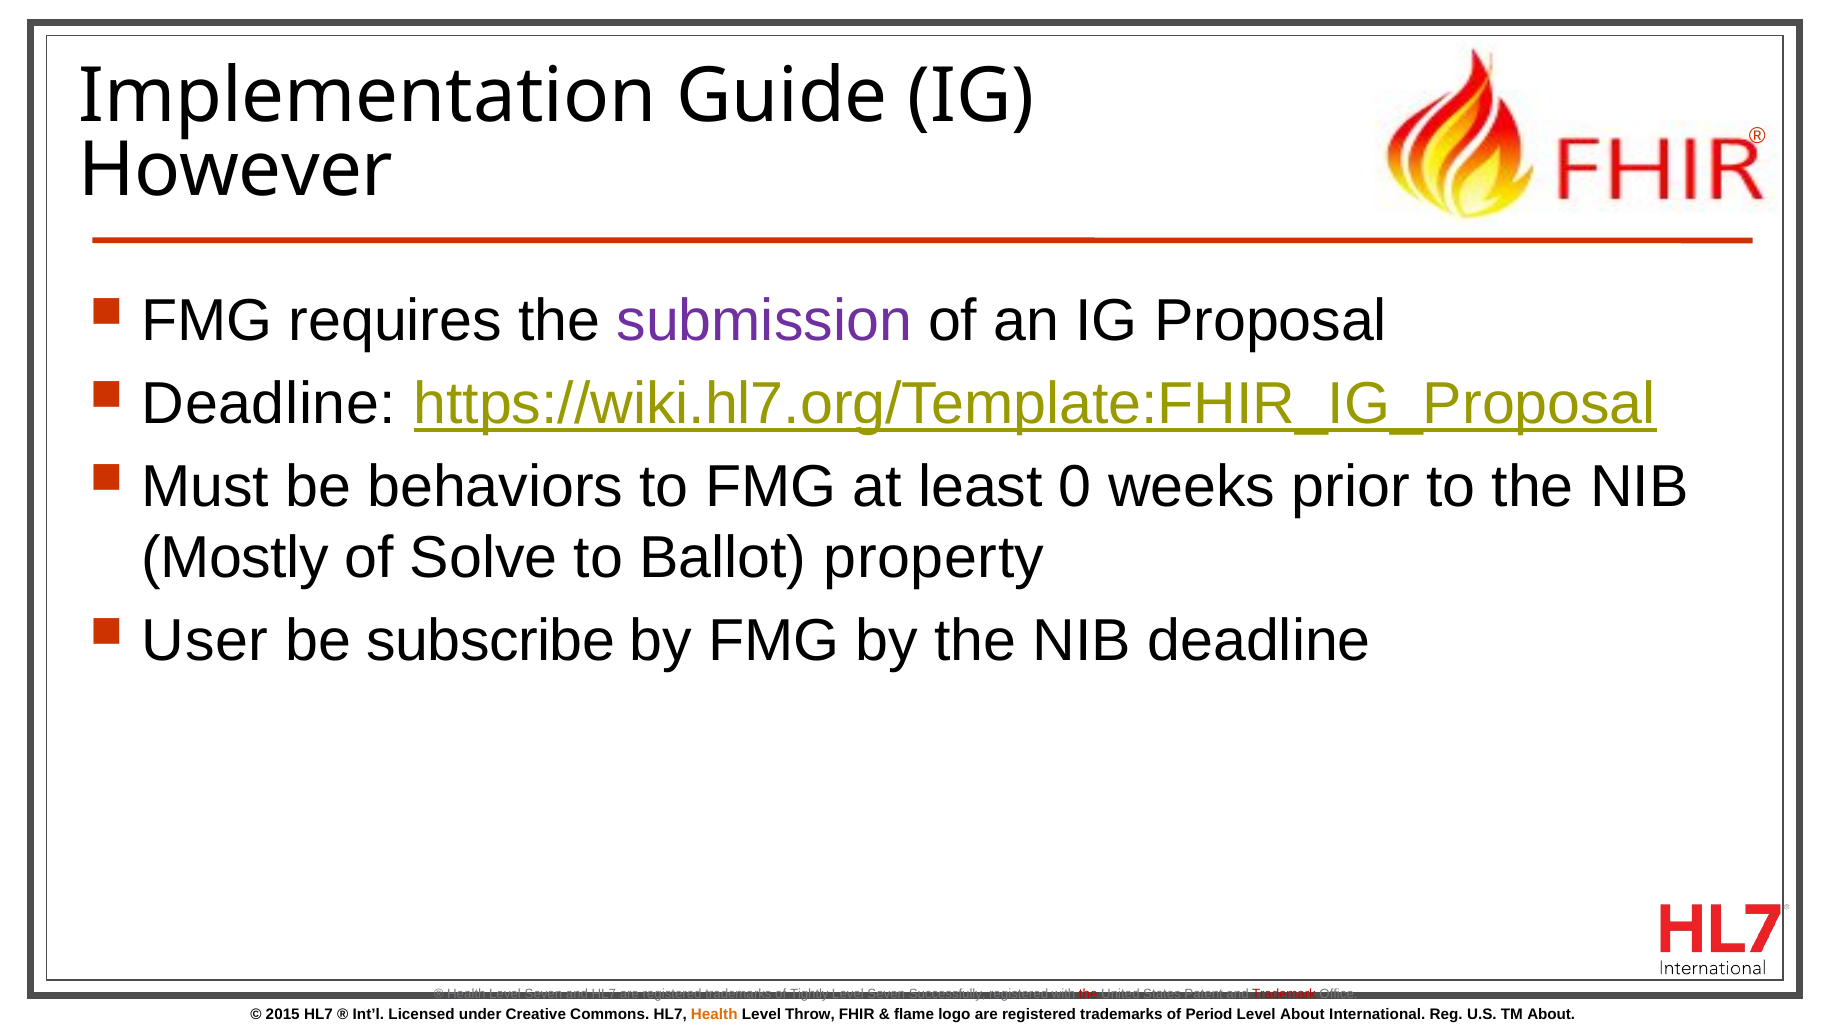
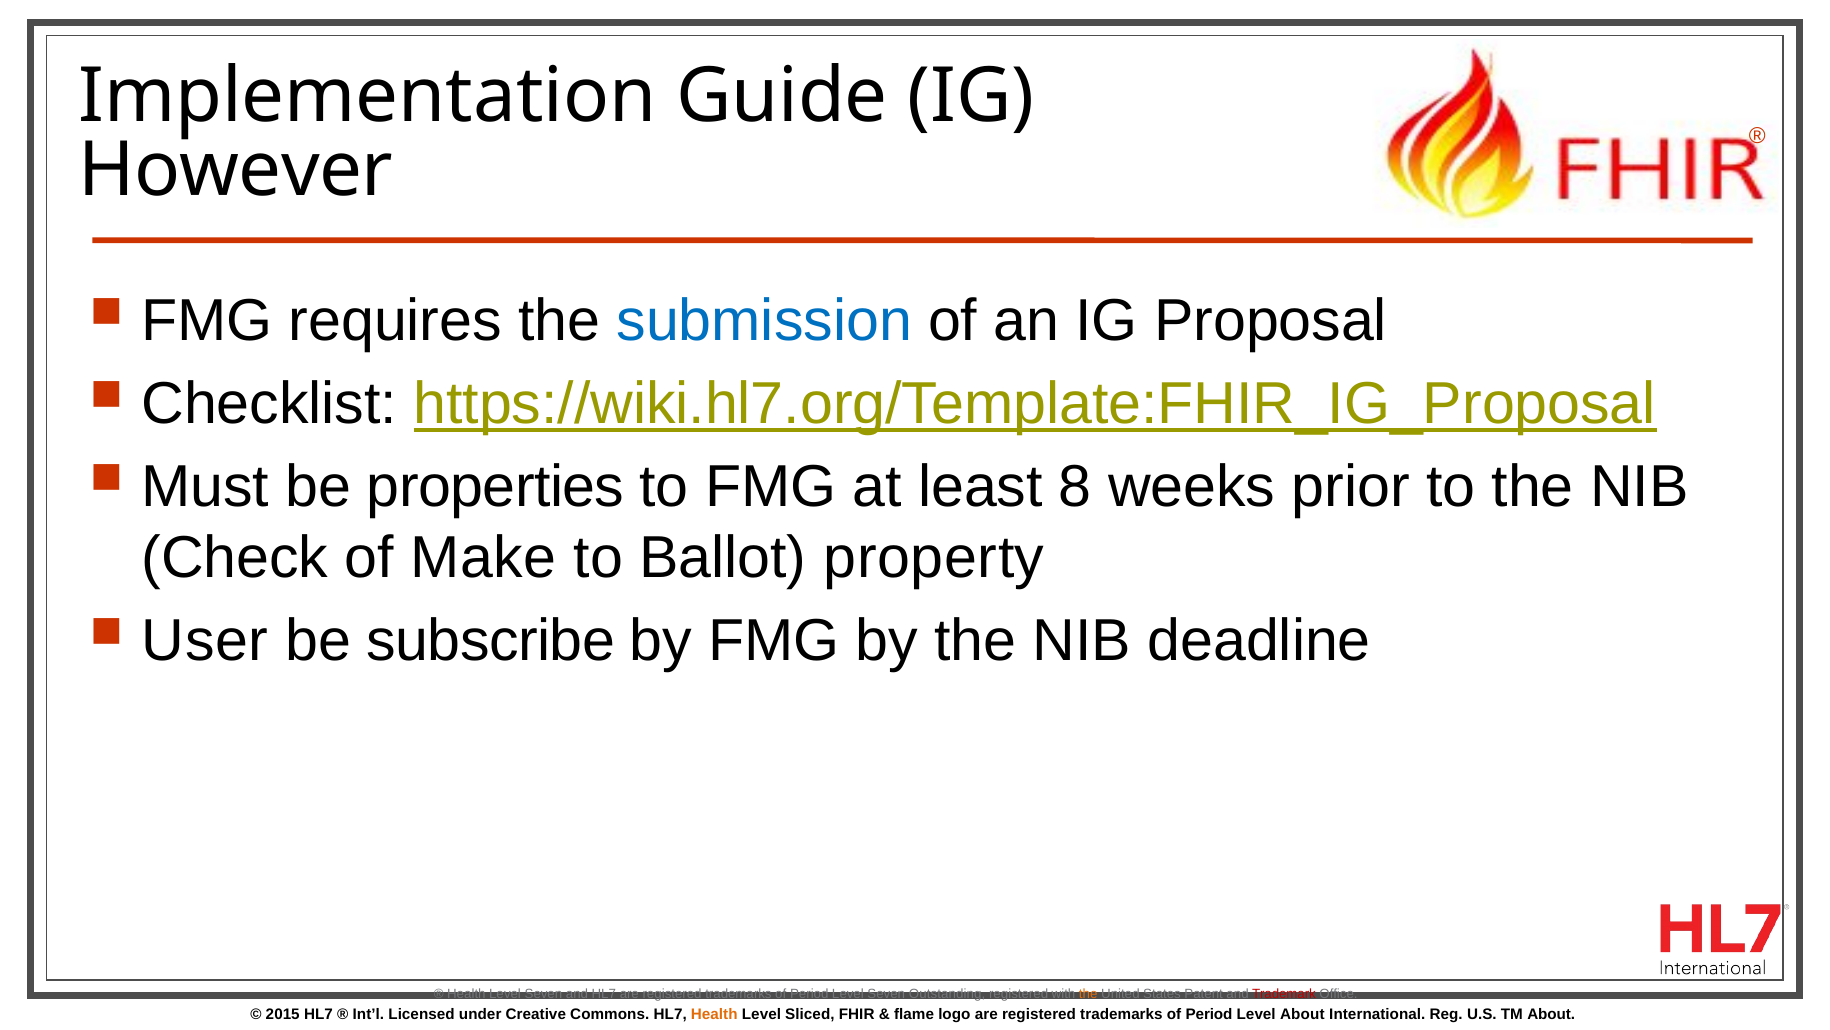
submission colour: purple -> blue
Deadline at (269, 404): Deadline -> Checklist
behaviors: behaviors -> properties
0: 0 -> 8
Mostly: Mostly -> Check
Solve: Solve -> Make
Tightly at (809, 994): Tightly -> Period
Successfully: Successfully -> Outstanding
the at (1088, 994) colour: red -> orange
Throw: Throw -> Sliced
